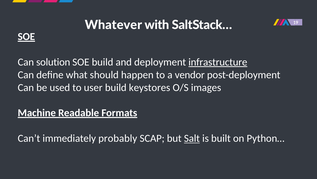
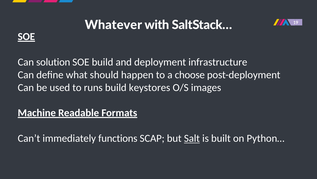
infrastructure underline: present -> none
vendor: vendor -> choose
user: user -> runs
probably: probably -> functions
